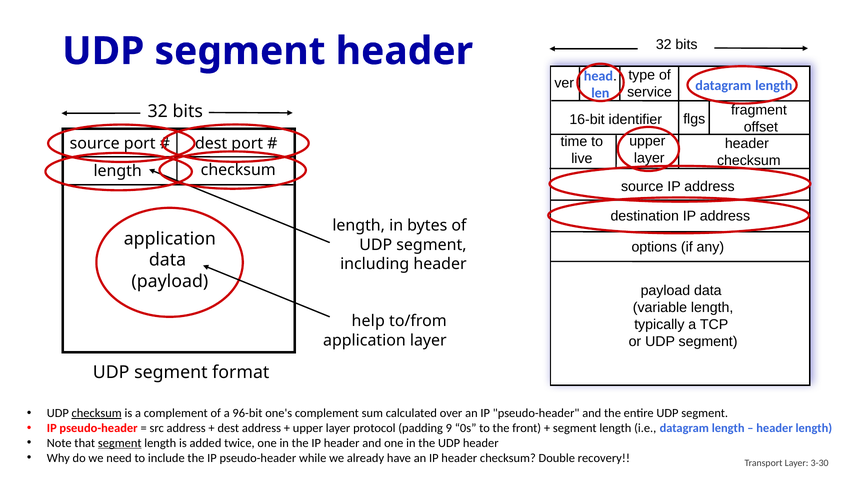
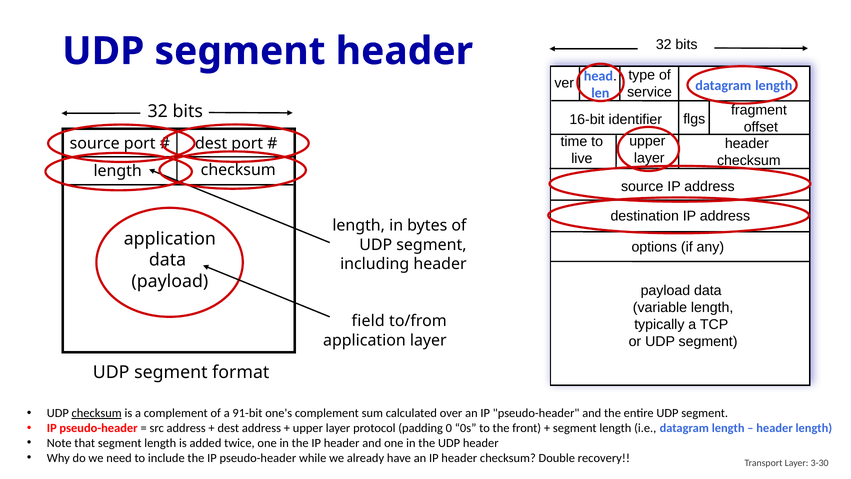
help: help -> field
96-bit: 96-bit -> 91-bit
9: 9 -> 0
segment at (120, 443) underline: present -> none
